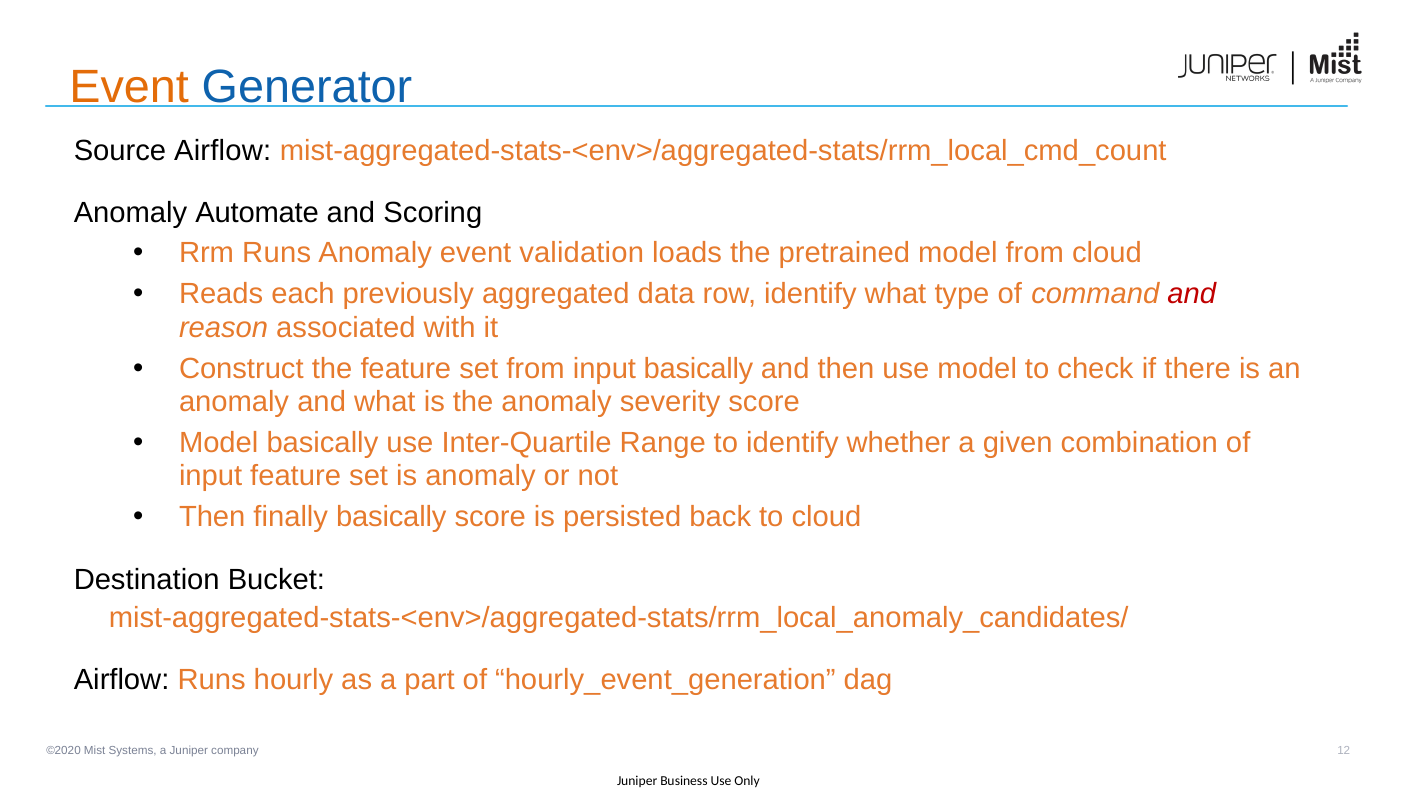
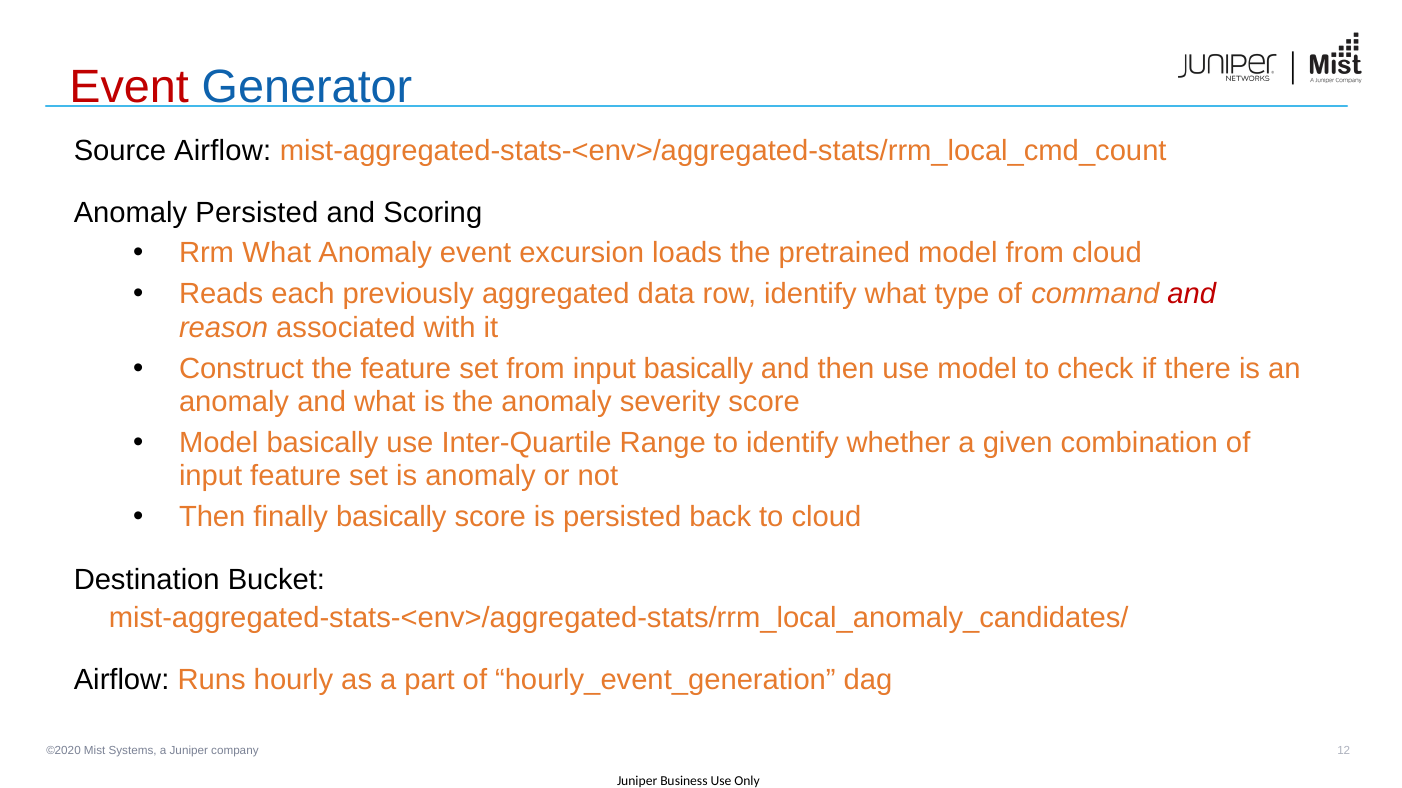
Event at (129, 87) colour: orange -> red
Anomaly Automate: Automate -> Persisted
Rrm Runs: Runs -> What
validation: validation -> excursion
